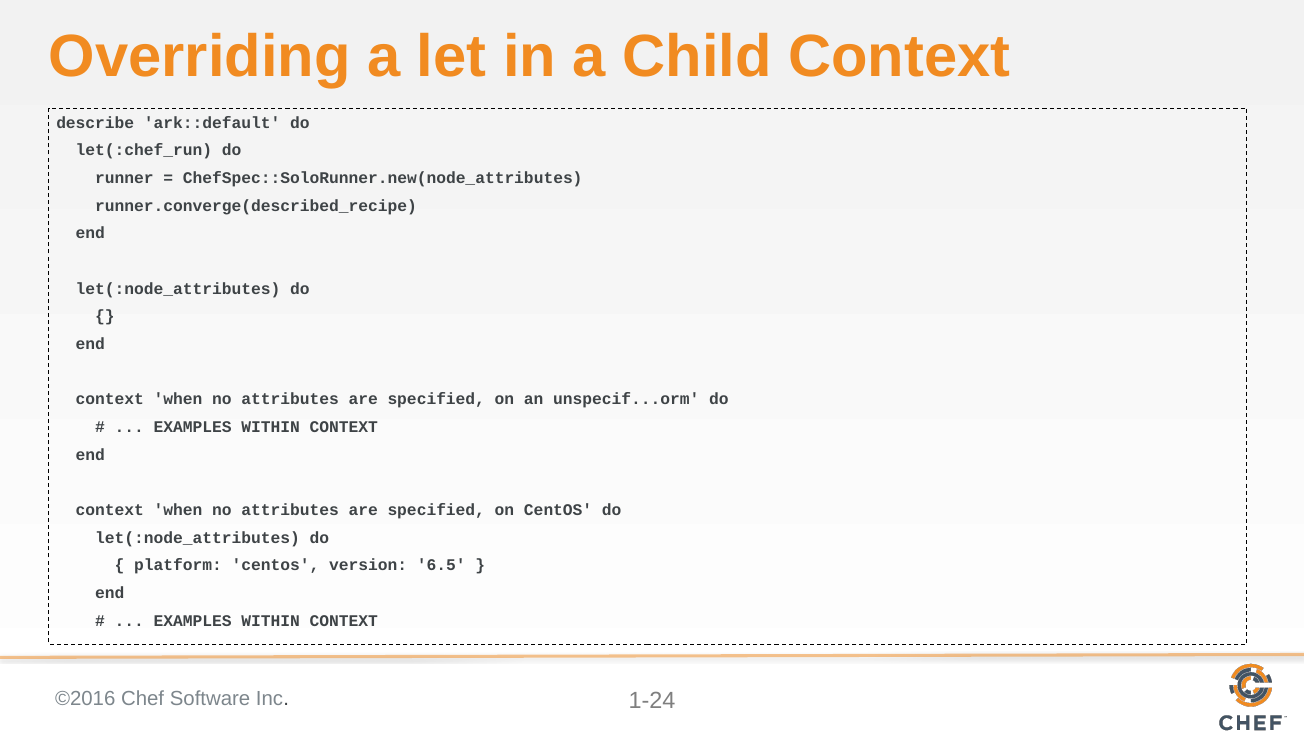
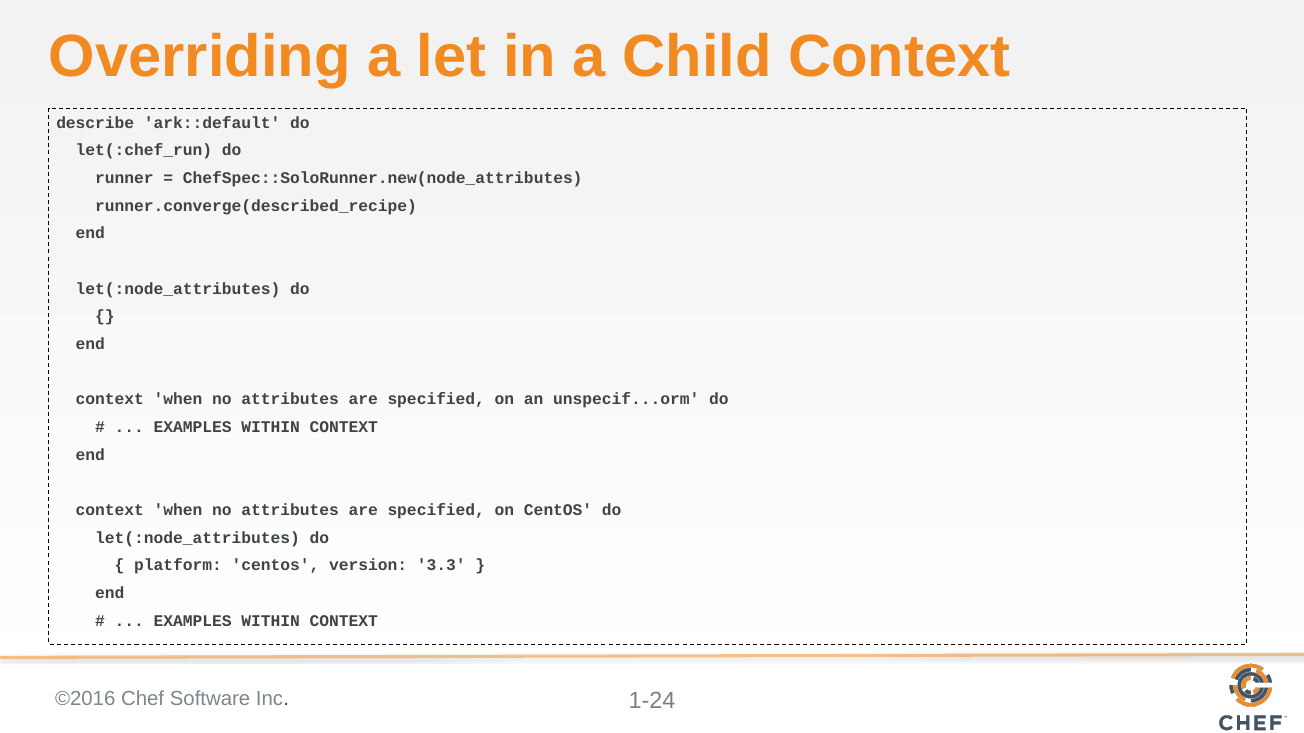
6.5: 6.5 -> 3.3
